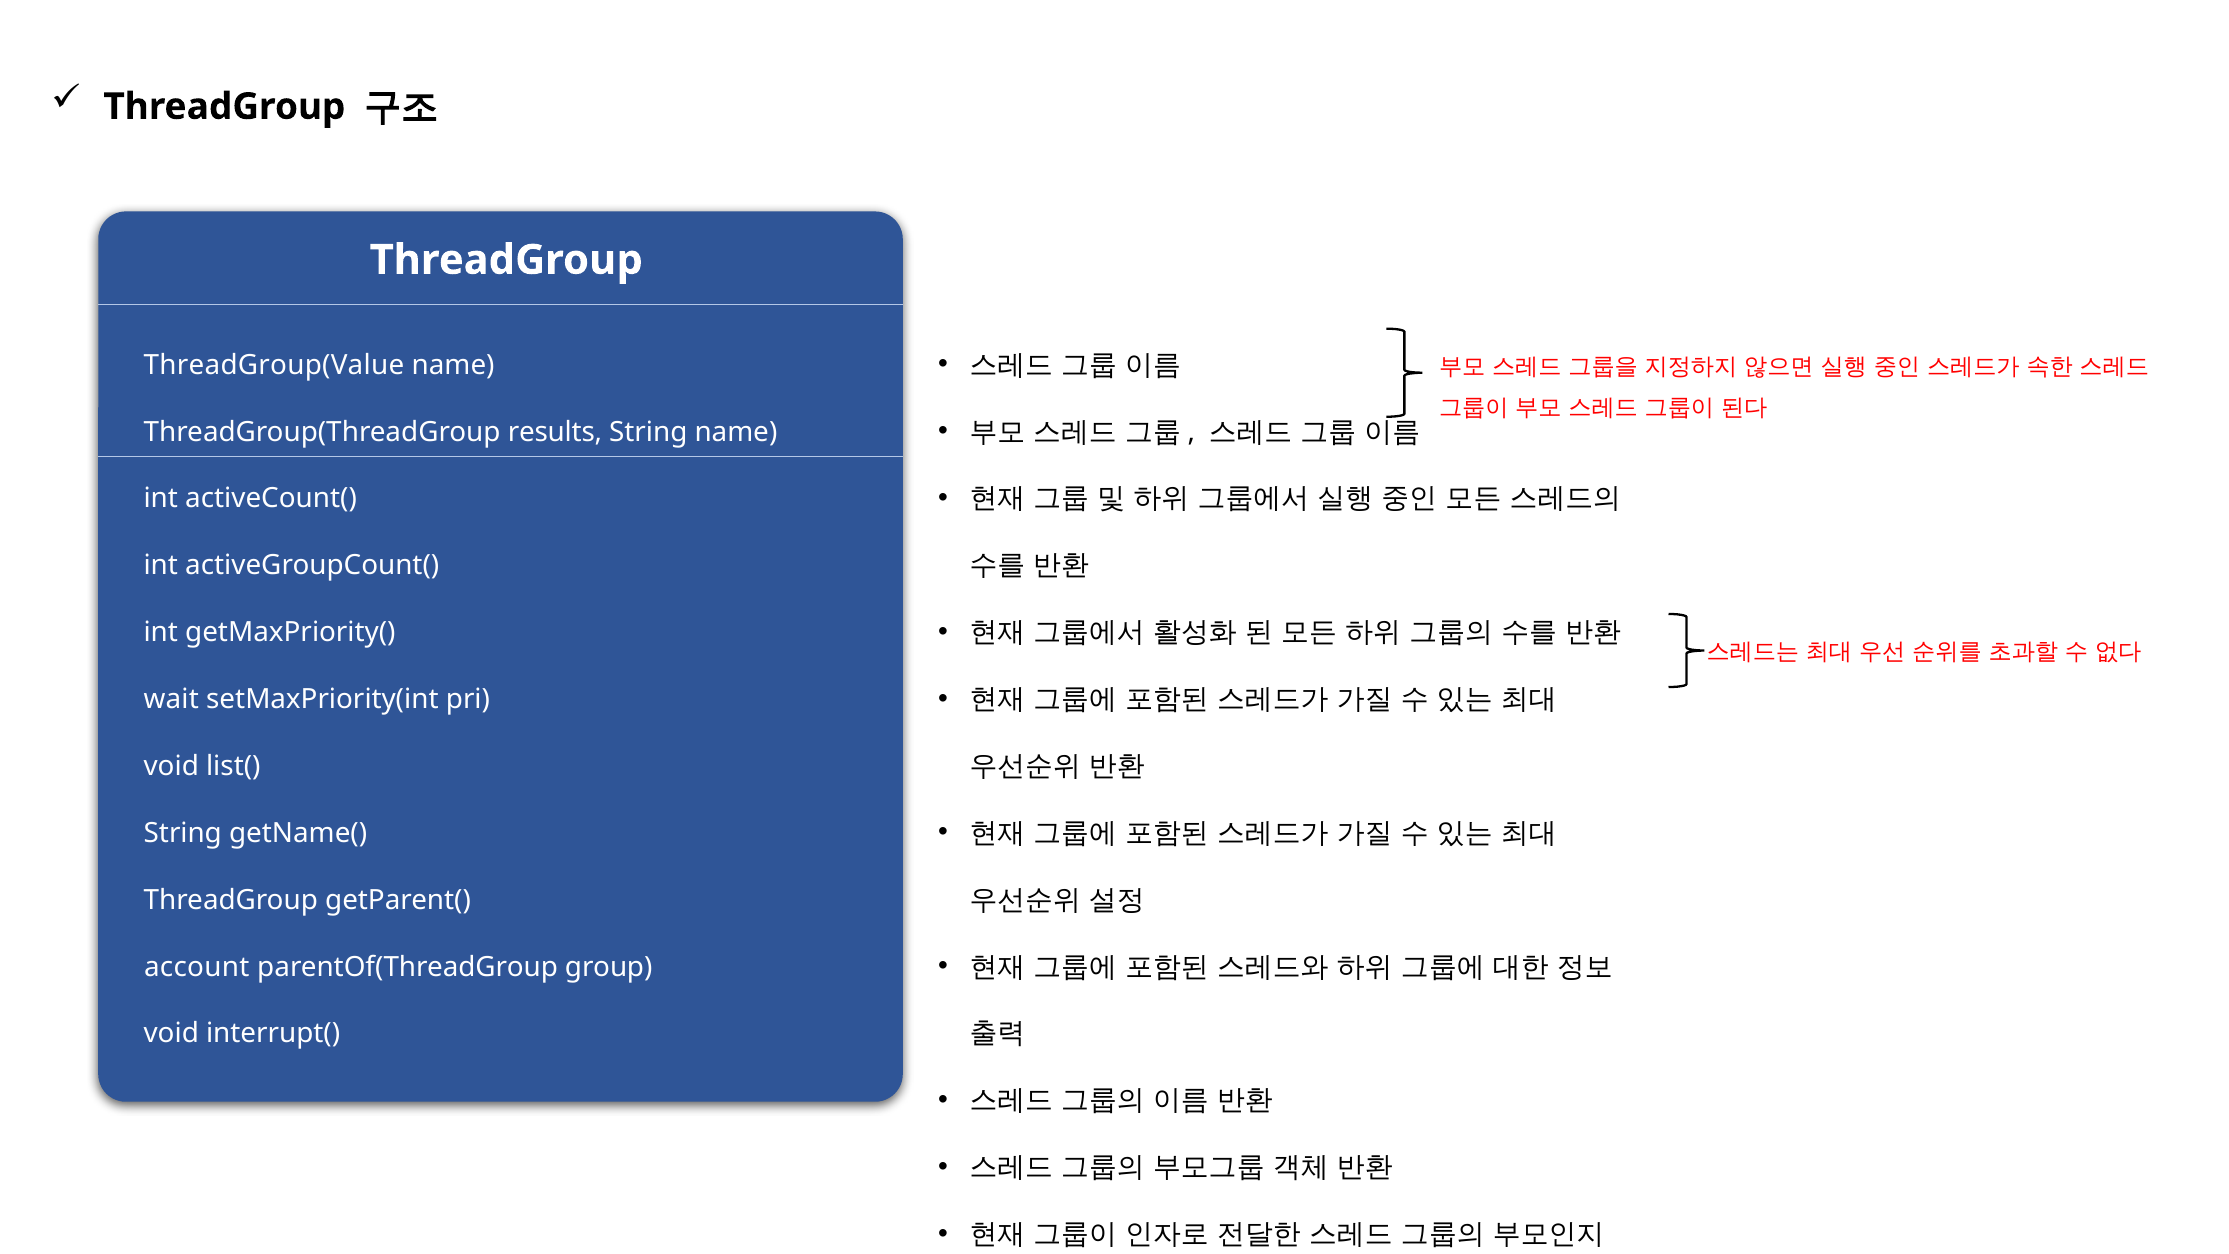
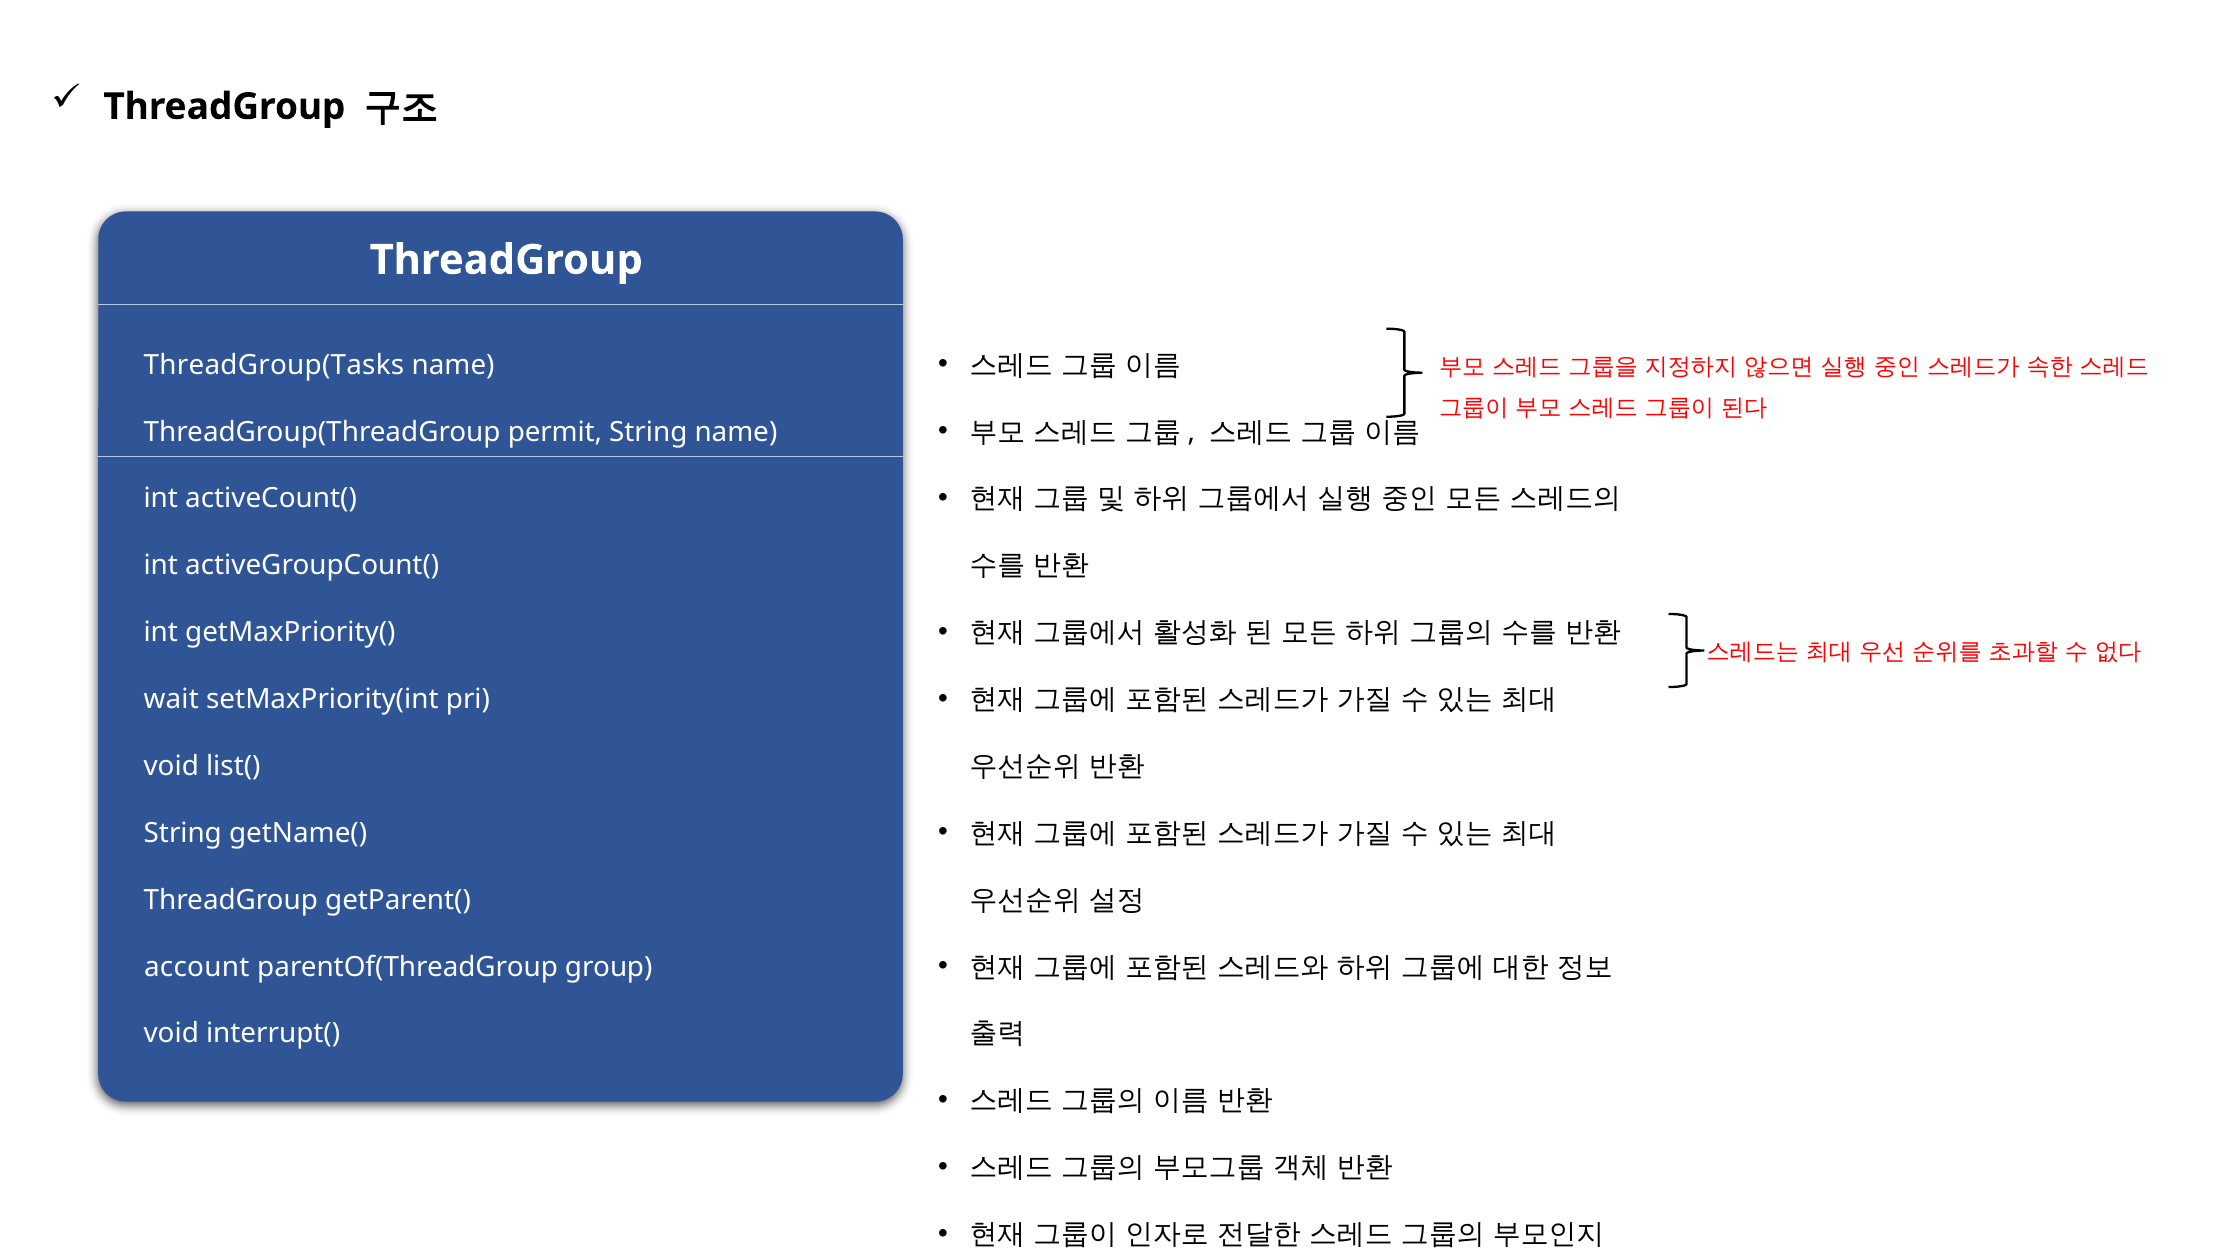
ThreadGroup(Value: ThreadGroup(Value -> ThreadGroup(Tasks
results: results -> permit
